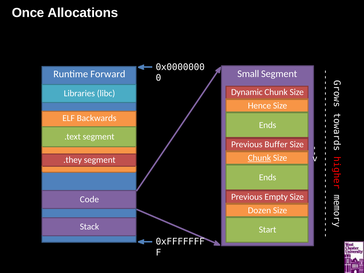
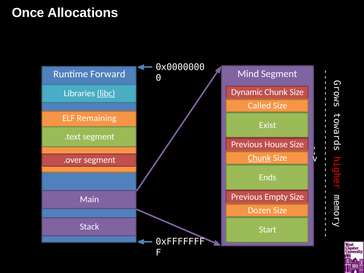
Small: Small -> Mind
libc underline: none -> present
Hence: Hence -> Called
Backwards: Backwards -> Remaining
Ends at (268, 125): Ends -> Exist
Buffer: Buffer -> House
.they: .they -> .over
Code: Code -> Main
